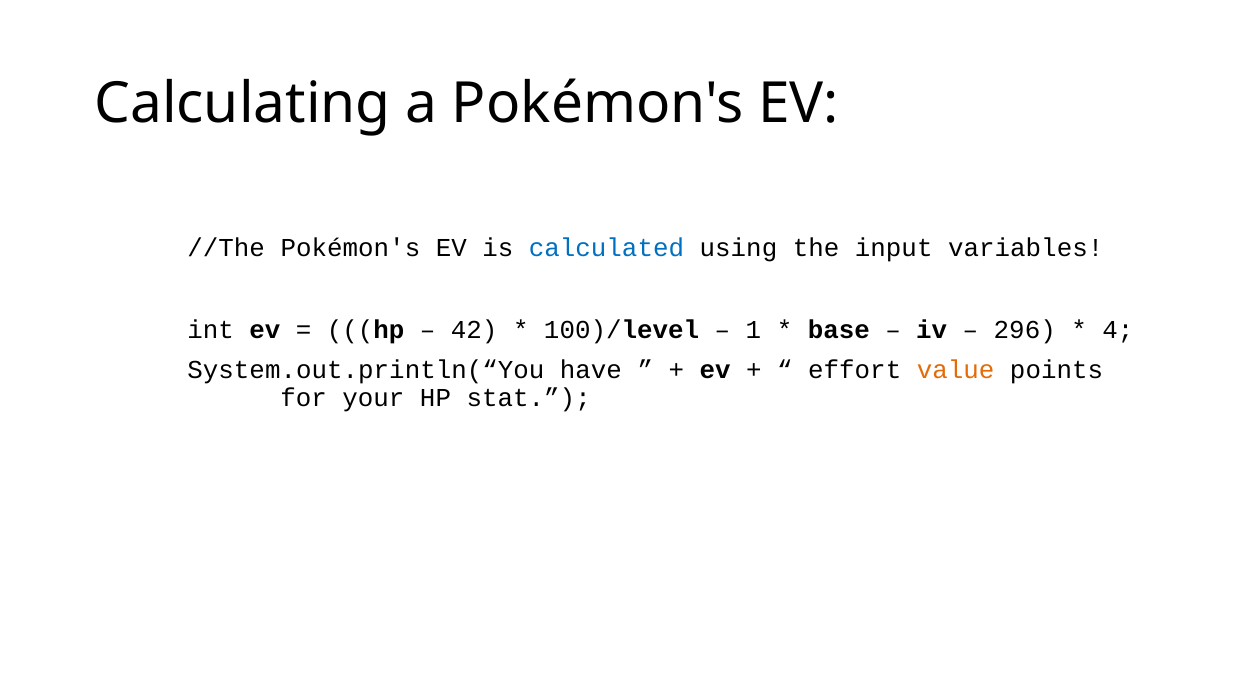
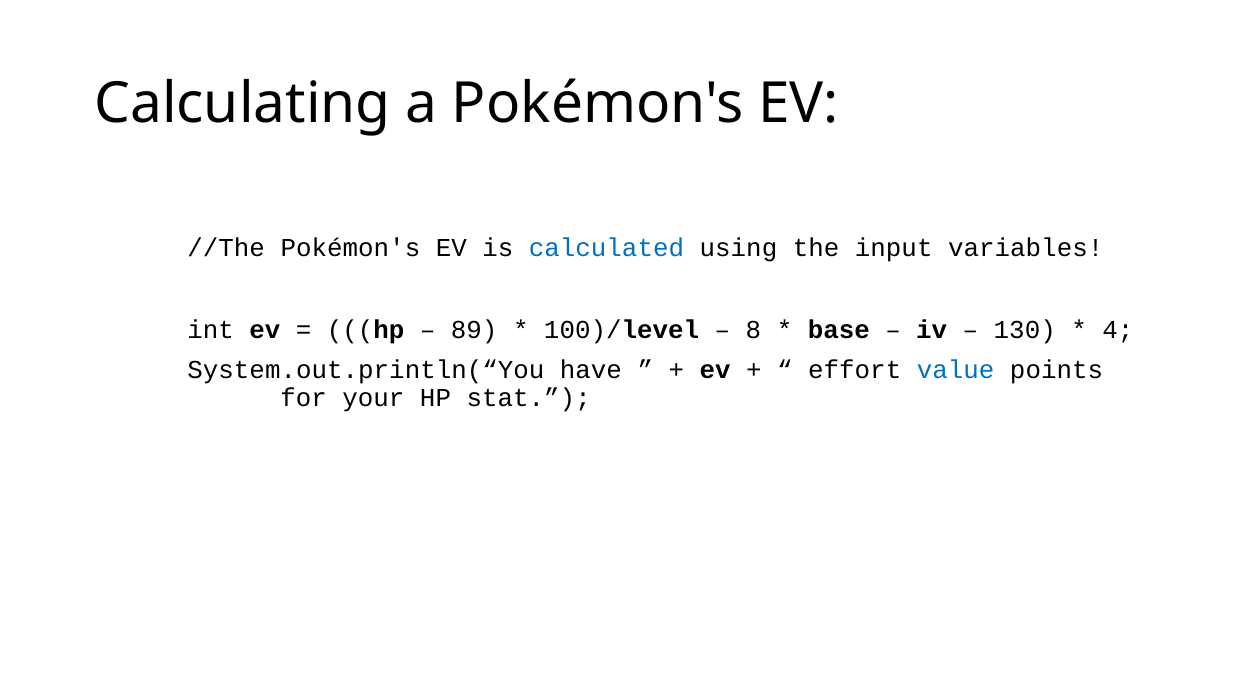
42: 42 -> 89
1: 1 -> 8
296: 296 -> 130
value colour: orange -> blue
